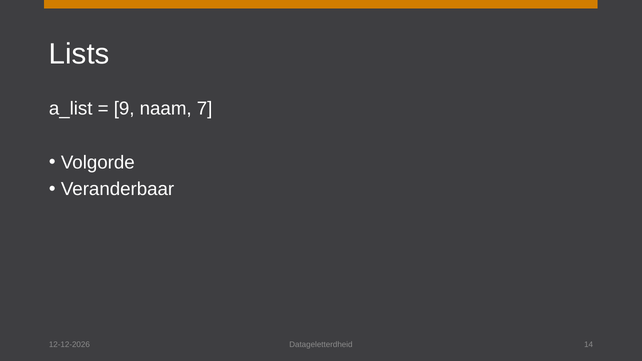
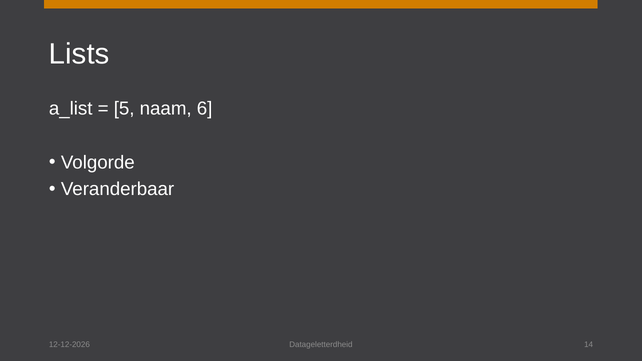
9: 9 -> 5
7: 7 -> 6
